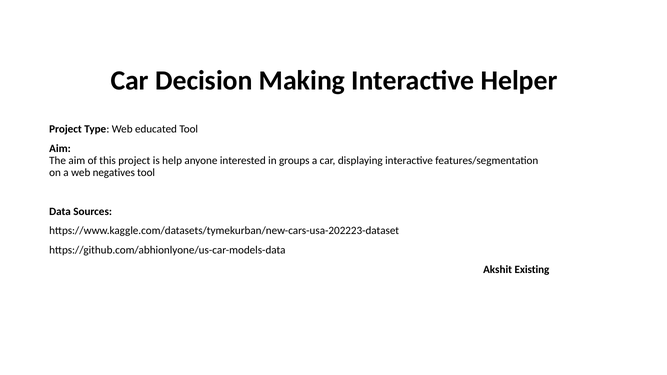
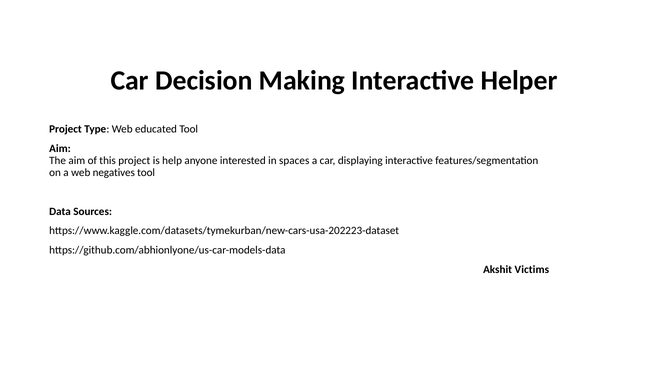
groups: groups -> spaces
Existing: Existing -> Victims
